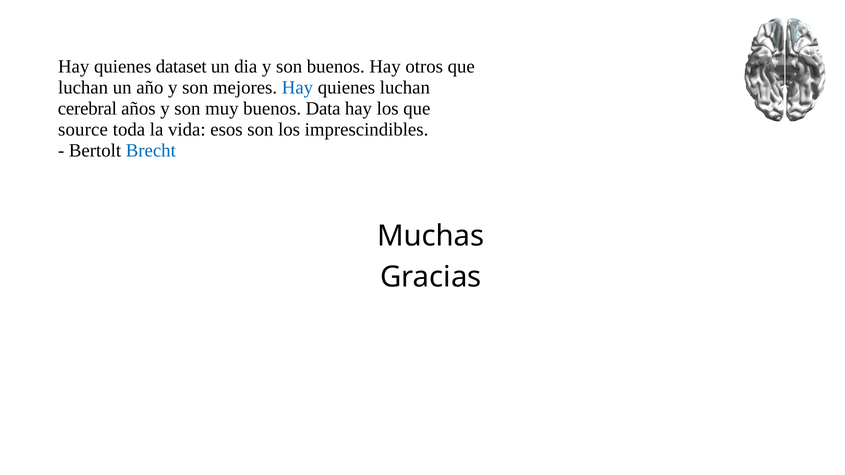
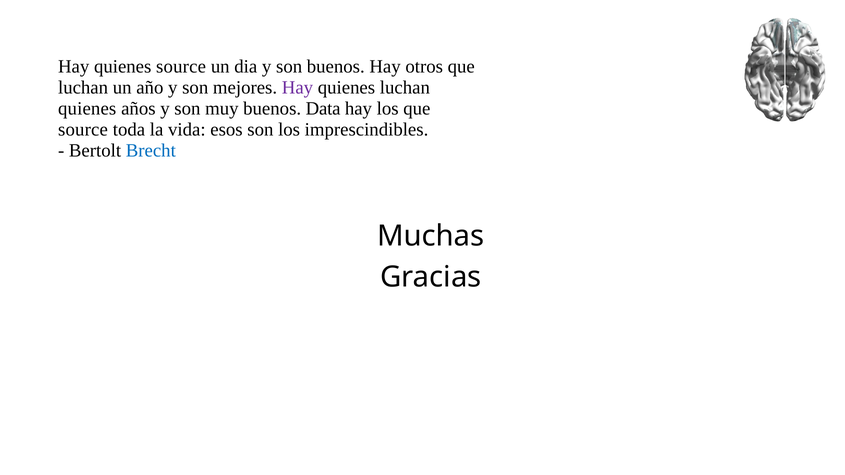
quienes dataset: dataset -> source
Hay at (297, 88) colour: blue -> purple
cerebral at (87, 109): cerebral -> quienes
